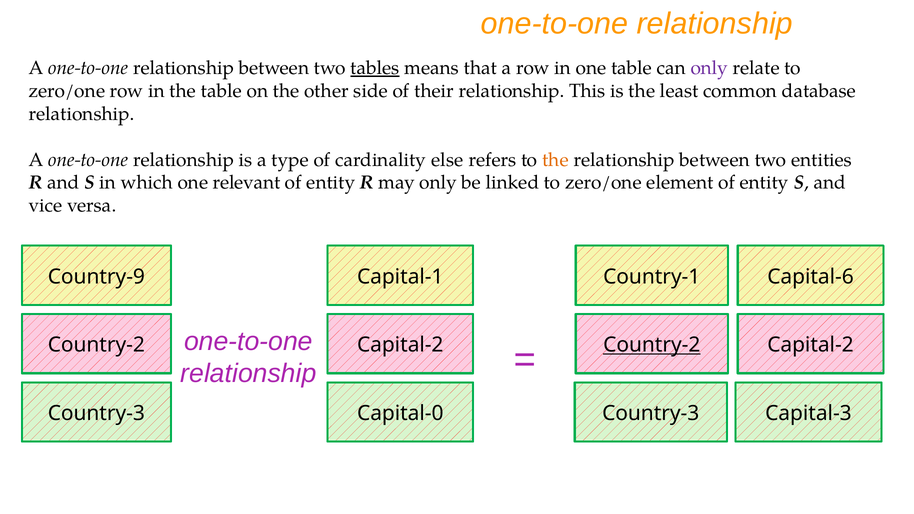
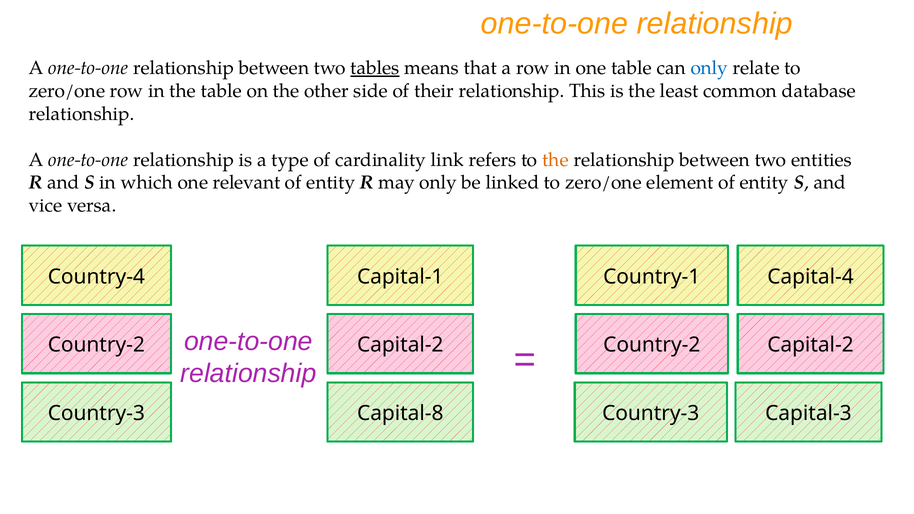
only at (709, 68) colour: purple -> blue
else: else -> link
Country-9: Country-9 -> Country-4
Capital-6: Capital-6 -> Capital-4
Country-2 at (652, 345) underline: present -> none
Capital-0: Capital-0 -> Capital-8
